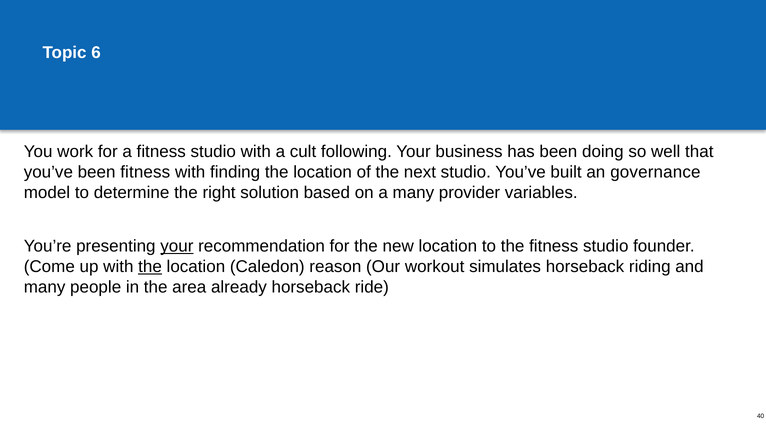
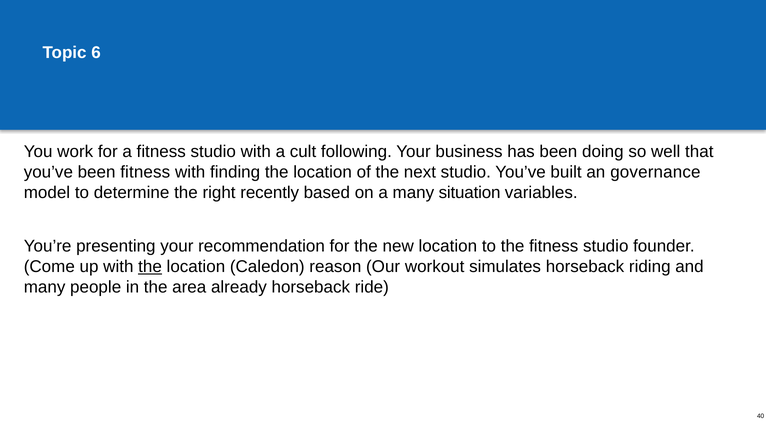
solution: solution -> recently
provider: provider -> situation
your at (177, 246) underline: present -> none
